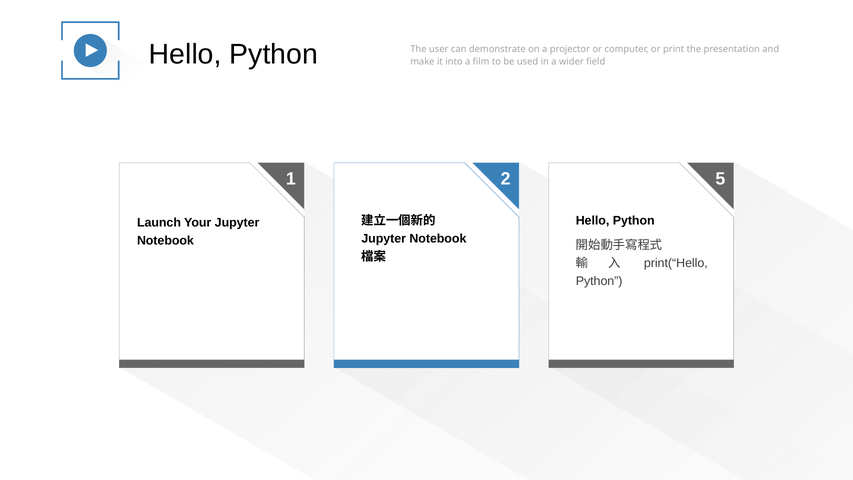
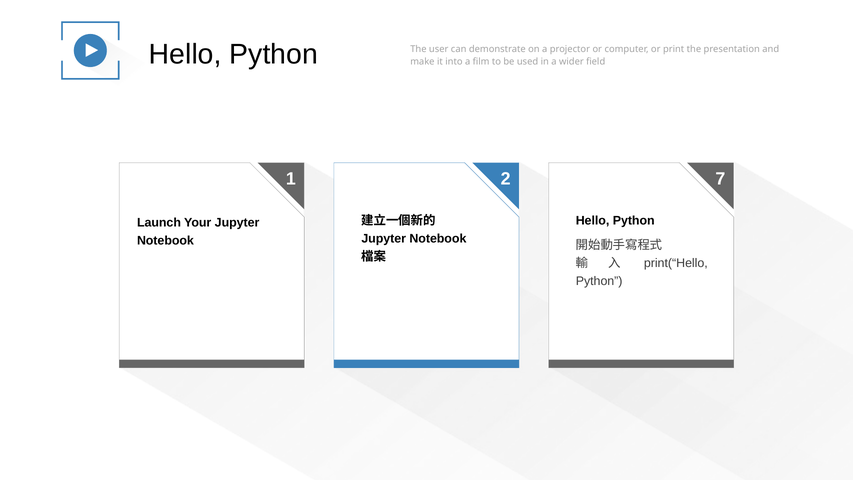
5: 5 -> 7
